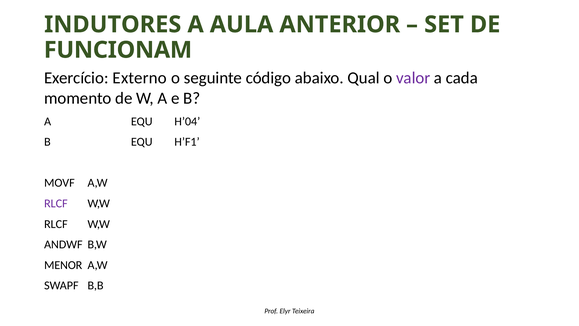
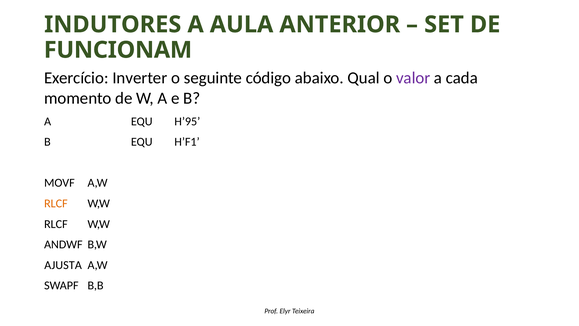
Externo: Externo -> Inverter
H’04: H’04 -> H’95
RLCF at (56, 203) colour: purple -> orange
MENOR: MENOR -> AJUSTA
